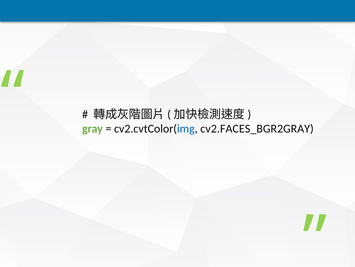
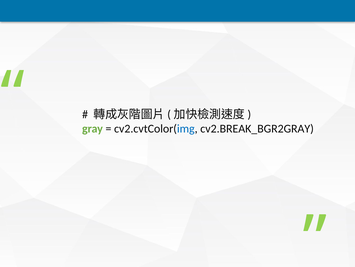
cv2.FACES_BGR2GRAY: cv2.FACES_BGR2GRAY -> cv2.BREAK_BGR2GRAY
